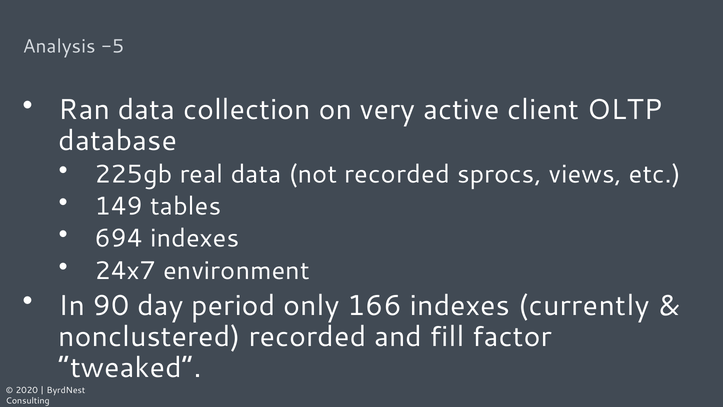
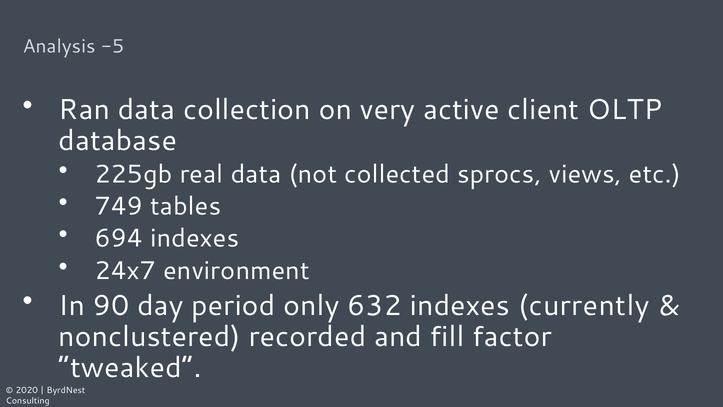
not recorded: recorded -> collected
149: 149 -> 749
166: 166 -> 632
